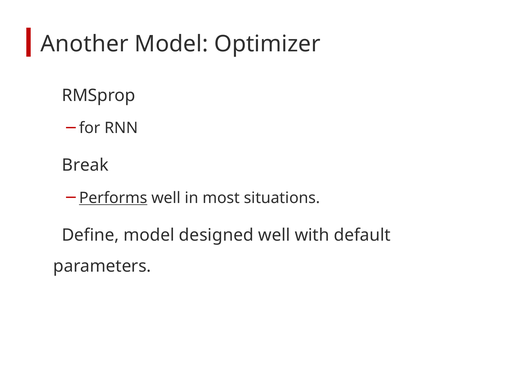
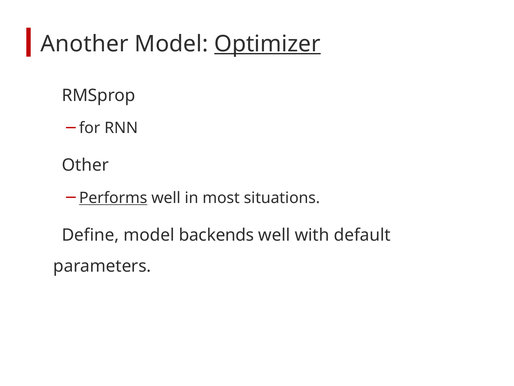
Optimizer underline: none -> present
Break: Break -> Other
designed: designed -> backends
